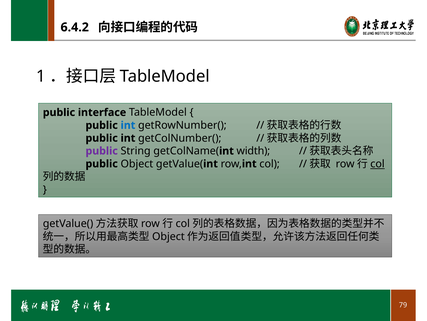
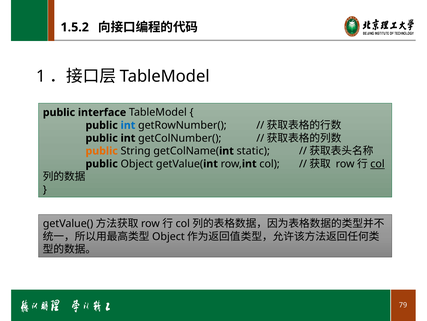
6.4.2: 6.4.2 -> 1.5.2
public at (102, 151) colour: purple -> orange
width: width -> static
